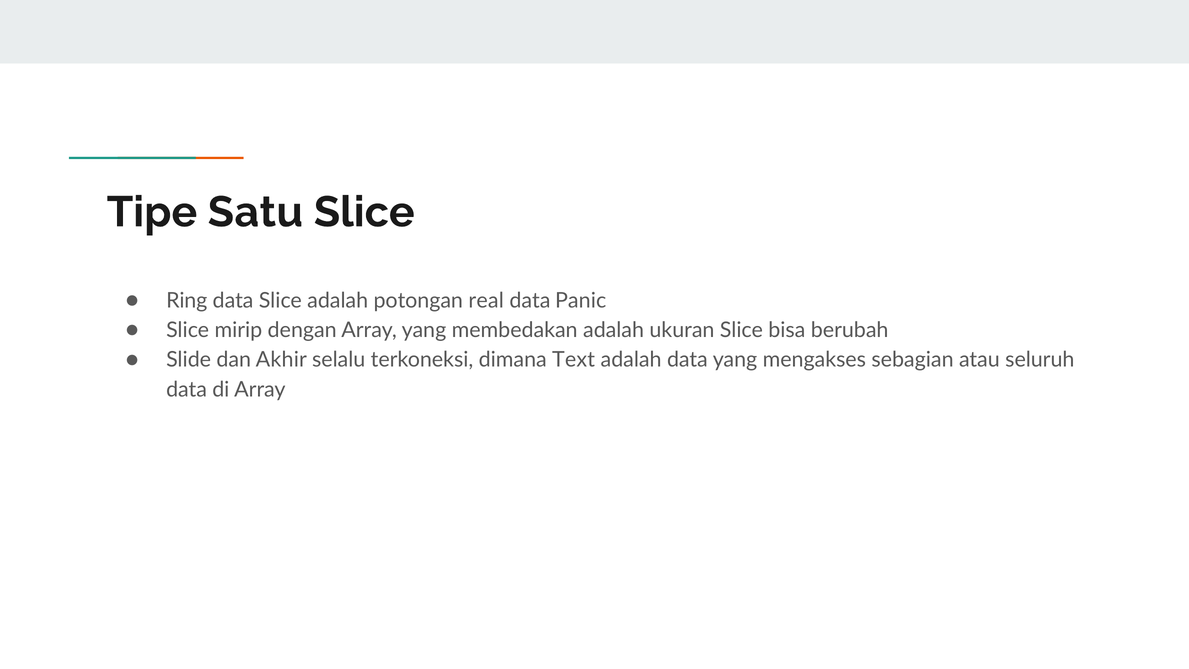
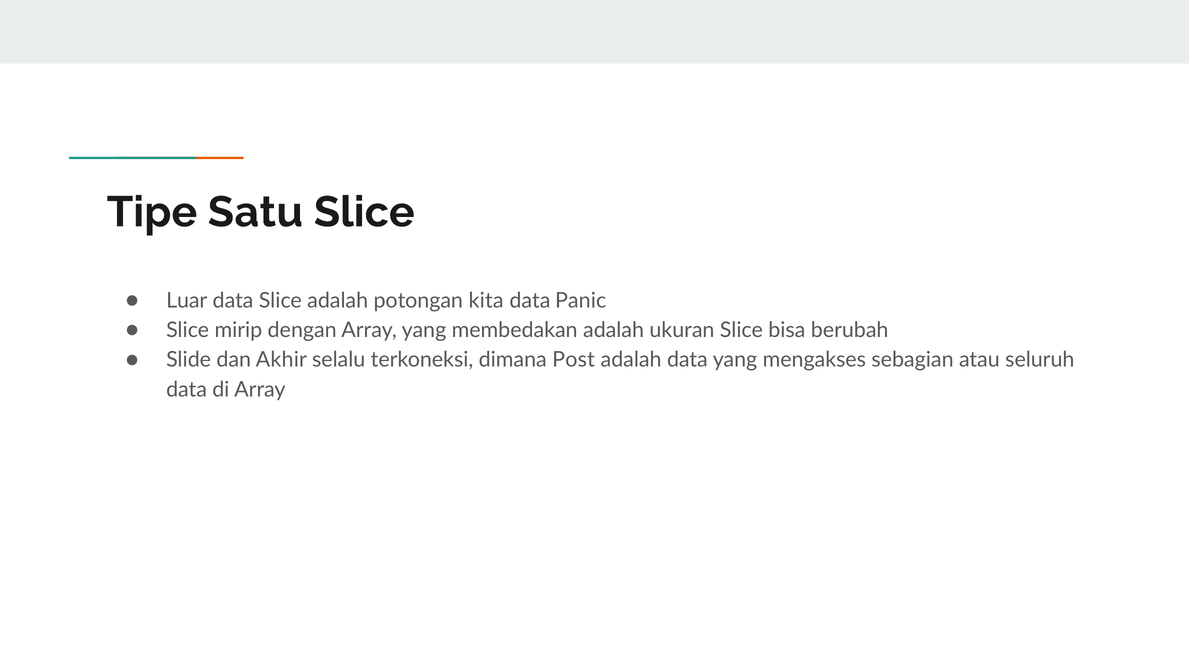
Ring: Ring -> Luar
real: real -> kita
Text: Text -> Post
